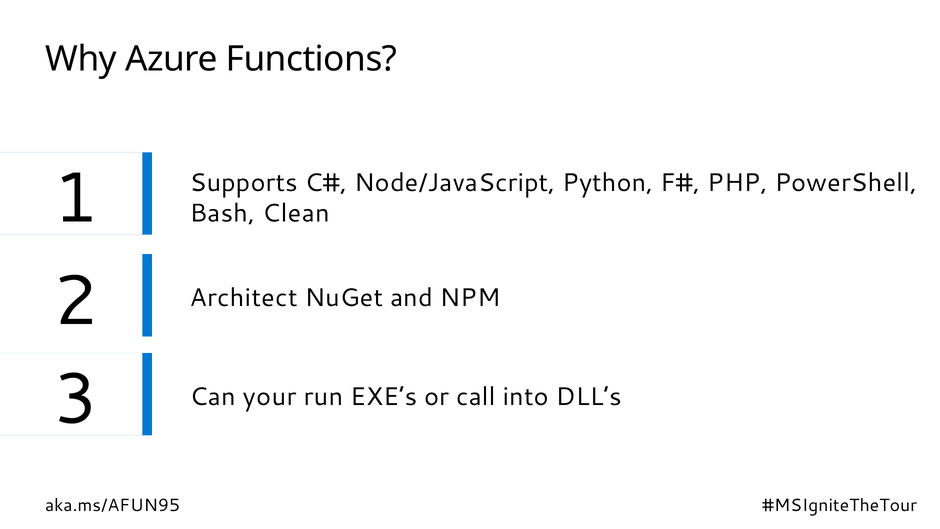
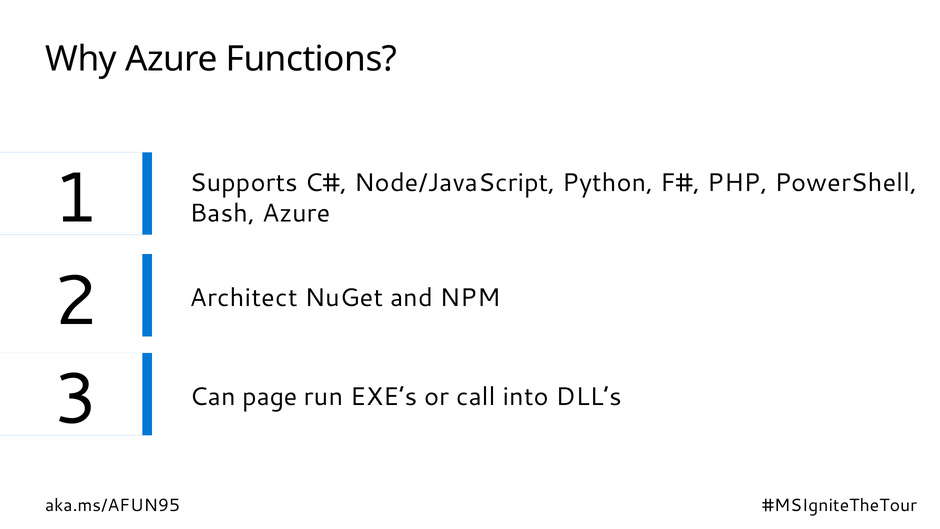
Bash Clean: Clean -> Azure
your: your -> page
